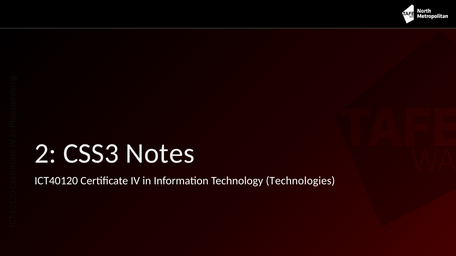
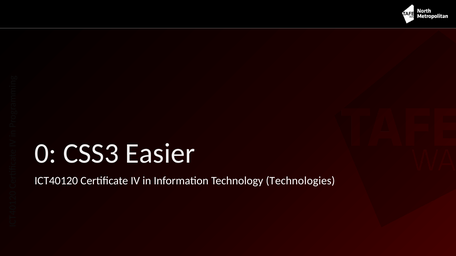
2 at (46, 154): 2 -> 0
Notes: Notes -> Easier
